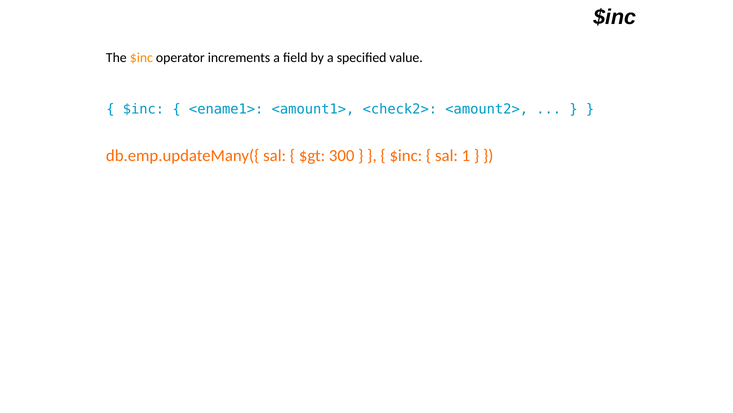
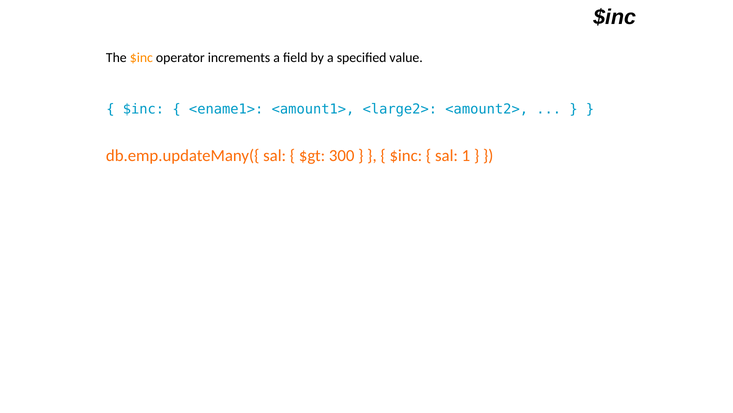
<check2>: <check2> -> <large2>
